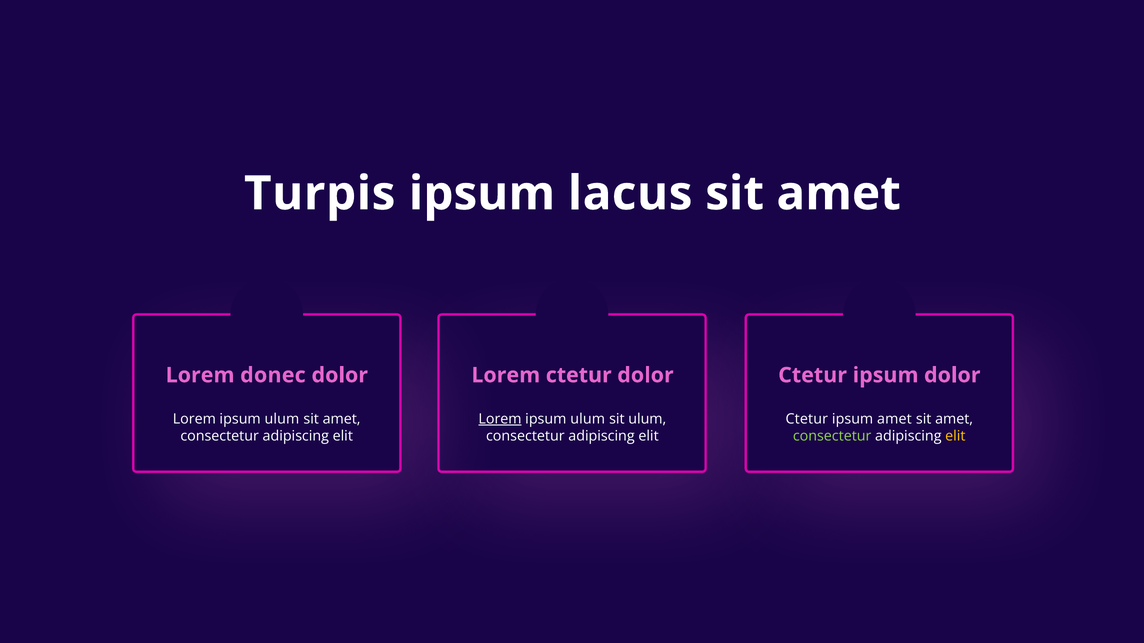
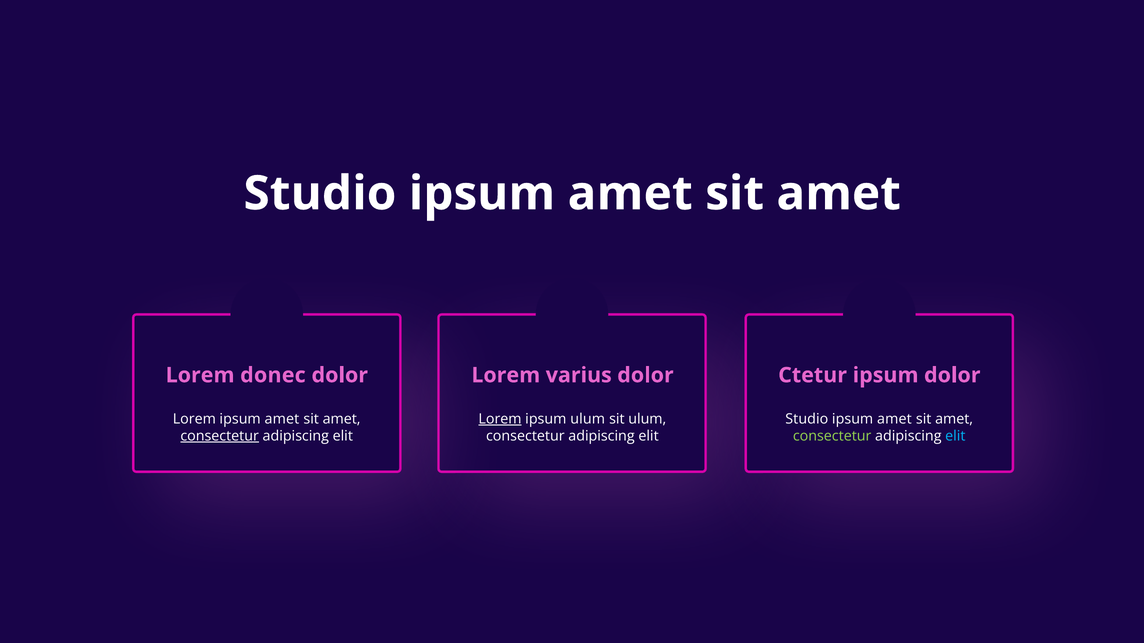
Turpis at (320, 194): Turpis -> Studio
lacus at (630, 194): lacus -> amet
Lorem ctetur: ctetur -> varius
ulum at (282, 419): ulum -> amet
Ctetur at (807, 419): Ctetur -> Studio
consectetur at (220, 436) underline: none -> present
elit at (955, 436) colour: yellow -> light blue
